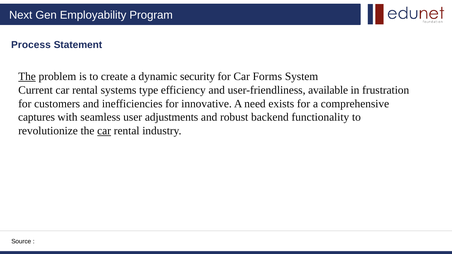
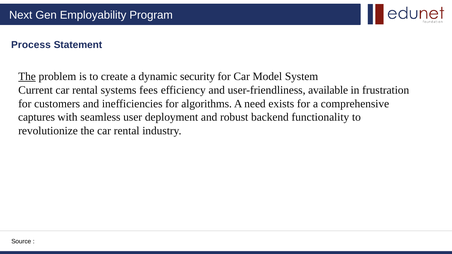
Forms: Forms -> Model
type: type -> fees
innovative: innovative -> algorithms
adjustments: adjustments -> deployment
car at (104, 131) underline: present -> none
